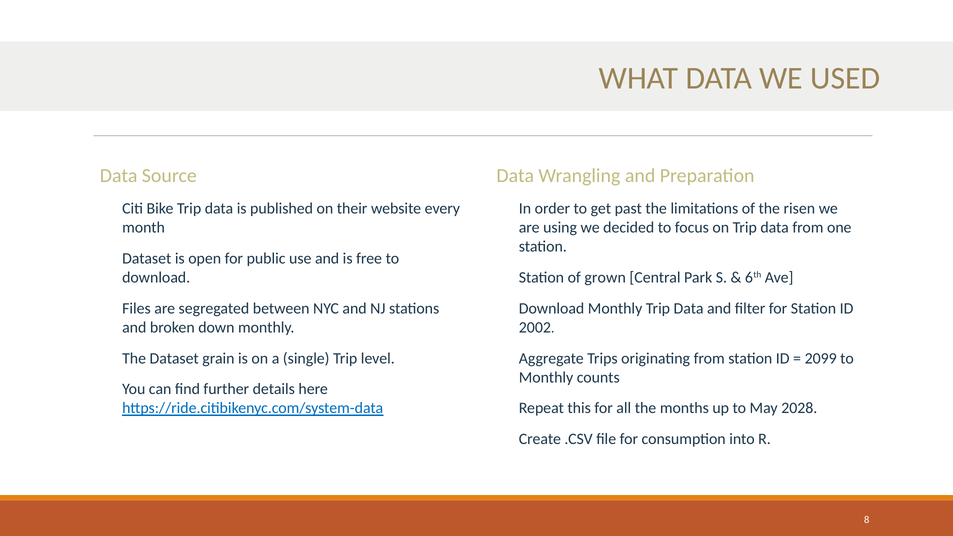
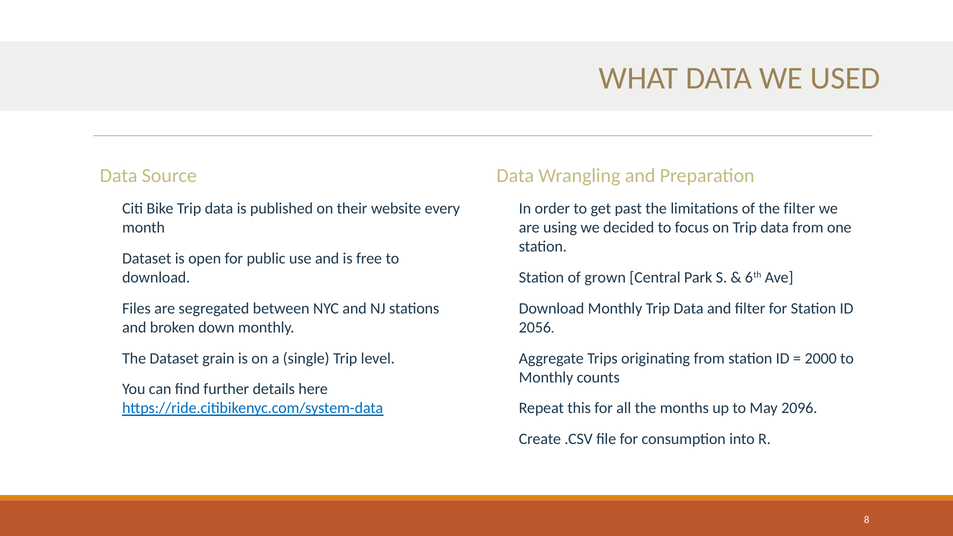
the risen: risen -> filter
2002: 2002 -> 2056
2099: 2099 -> 2000
2028: 2028 -> 2096
